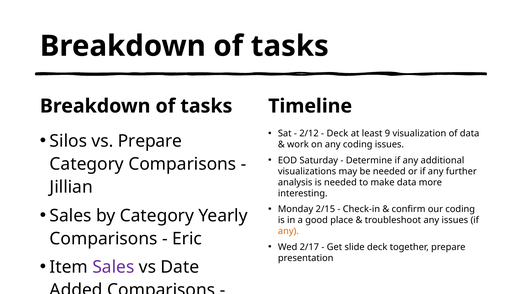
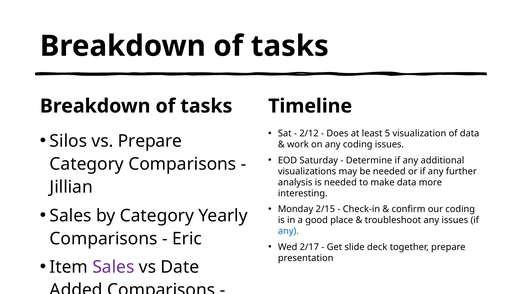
Deck at (337, 133): Deck -> Does
9: 9 -> 5
any at (288, 231) colour: orange -> blue
